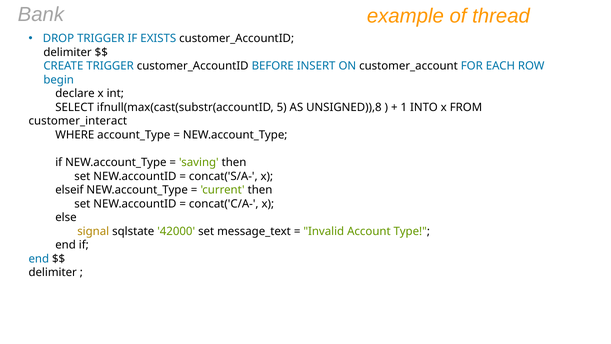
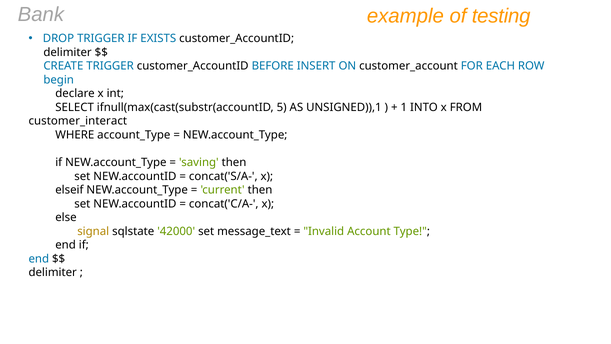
thread: thread -> testing
UNSIGNED)),8: UNSIGNED)),8 -> UNSIGNED)),1
